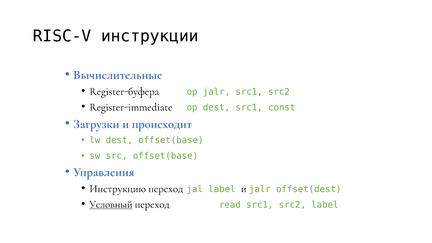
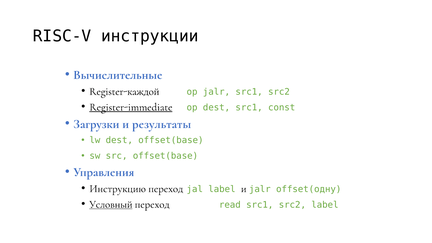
Register-буфера: Register-буфера -> Register-каждой
Register-immediate underline: none -> present
происходит: происходит -> результаты
offset(dest: offset(dest -> offset(одну
